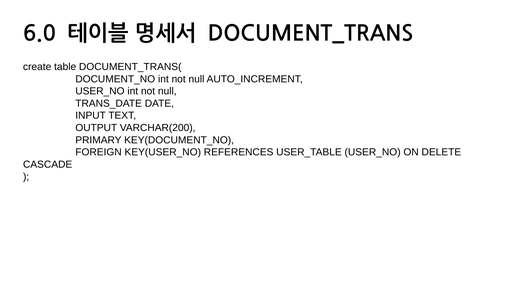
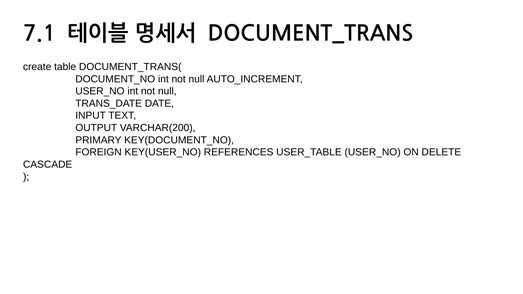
6.0: 6.0 -> 7.1
